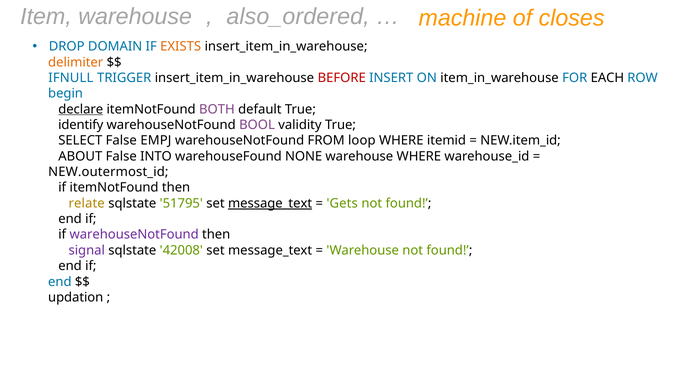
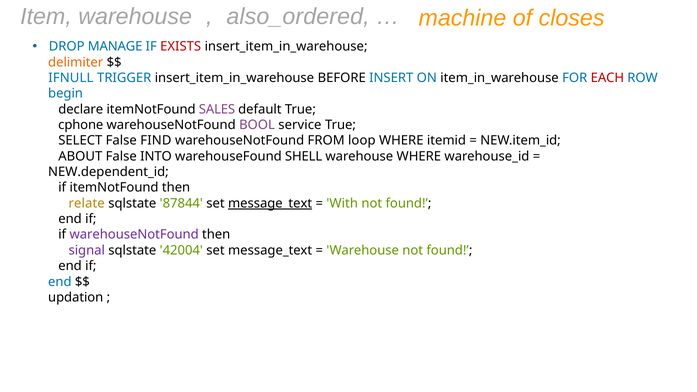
DOMAIN: DOMAIN -> MANAGE
EXISTS colour: orange -> red
BEFORE colour: red -> black
EACH colour: black -> red
declare underline: present -> none
BOTH: BOTH -> SALES
identify: identify -> cphone
validity: validity -> service
EMPJ: EMPJ -> FIND
NONE: NONE -> SHELL
NEW.outermost_id: NEW.outermost_id -> NEW.dependent_id
51795: 51795 -> 87844
Gets: Gets -> With
42008: 42008 -> 42004
